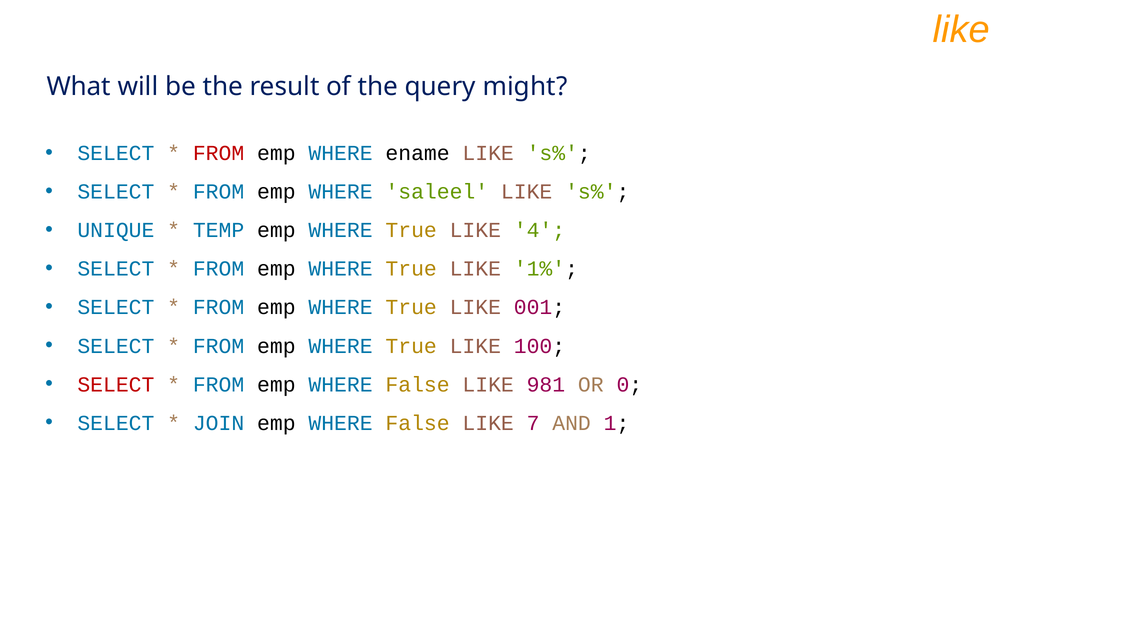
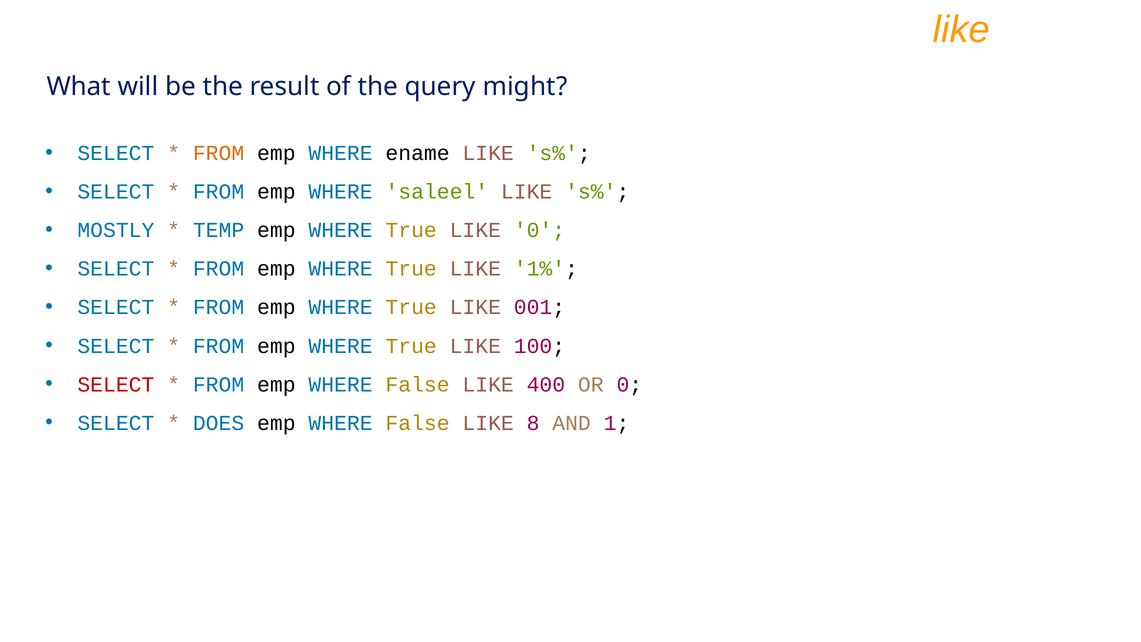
FROM at (219, 153) colour: red -> orange
UNIQUE: UNIQUE -> MOSTLY
LIKE 4: 4 -> 0
981: 981 -> 400
JOIN: JOIN -> DOES
7: 7 -> 8
